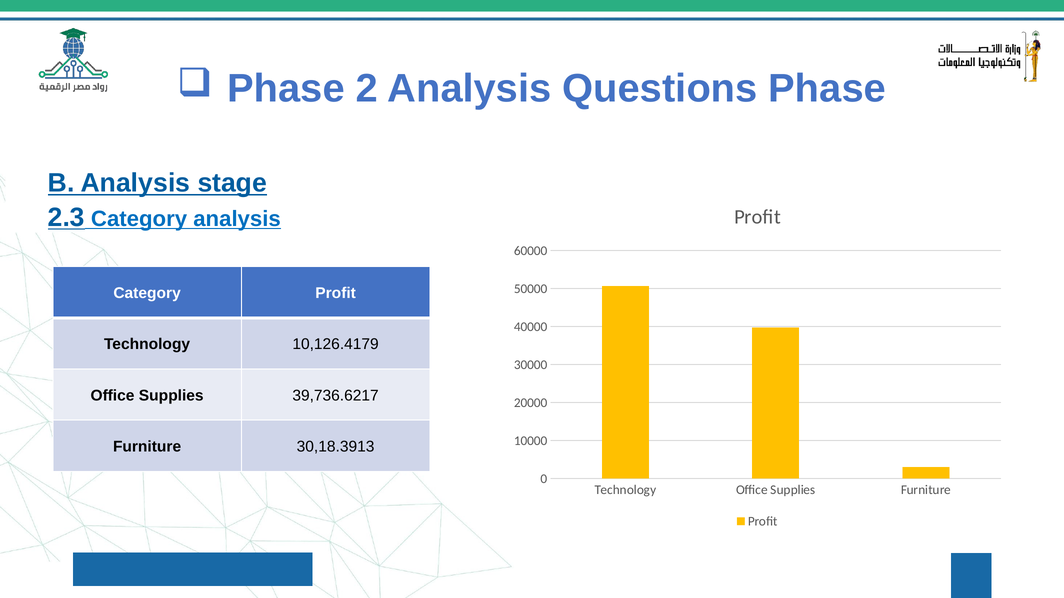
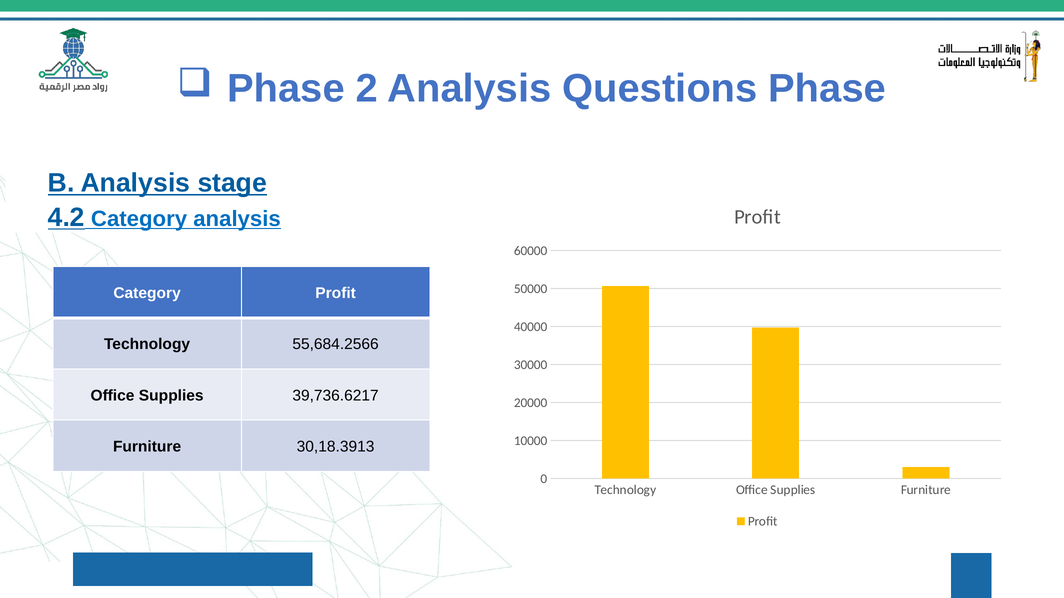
2.3: 2.3 -> 4.2
10,126.4179: 10,126.4179 -> 55,684.2566
